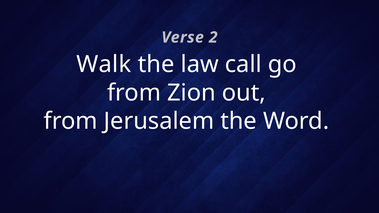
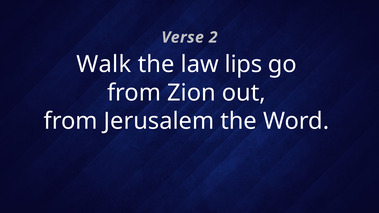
call: call -> lips
